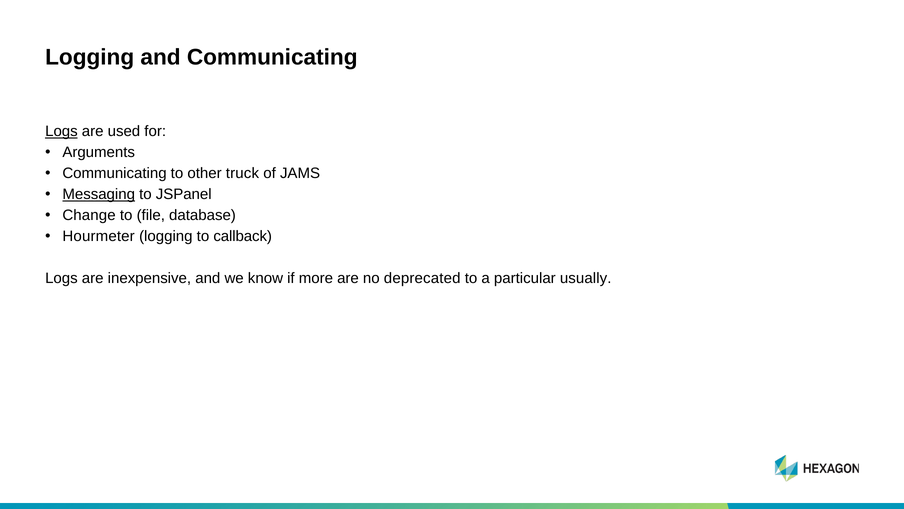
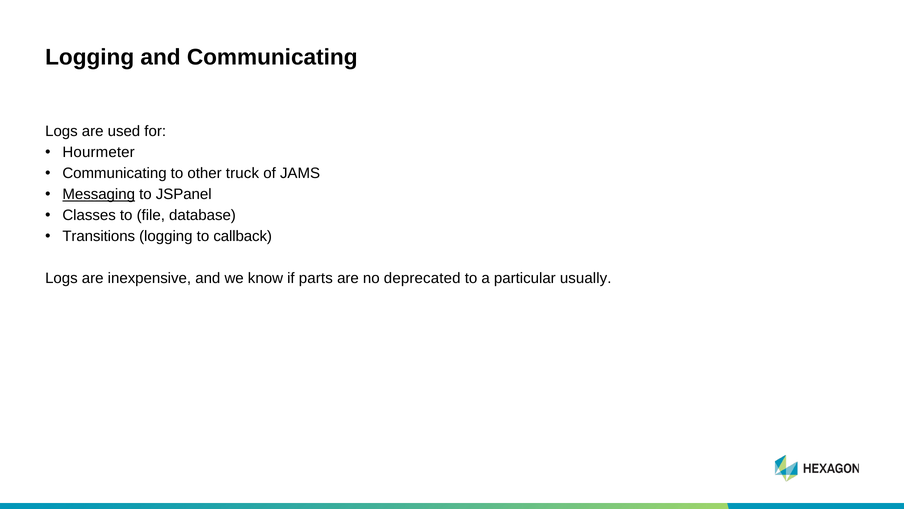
Logs at (61, 131) underline: present -> none
Arguments: Arguments -> Hourmeter
Change: Change -> Classes
Hourmeter: Hourmeter -> Transitions
more: more -> parts
